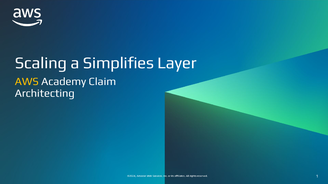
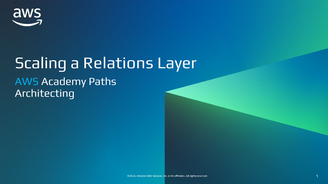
Simplifies: Simplifies -> Relations
AWS colour: yellow -> light blue
Claim: Claim -> Paths
